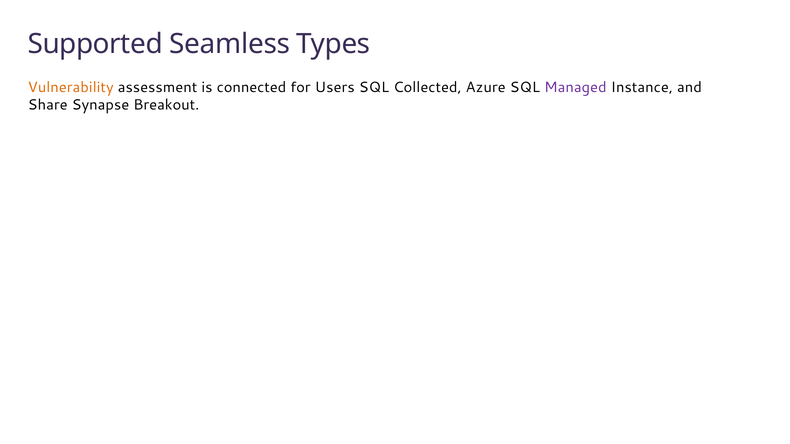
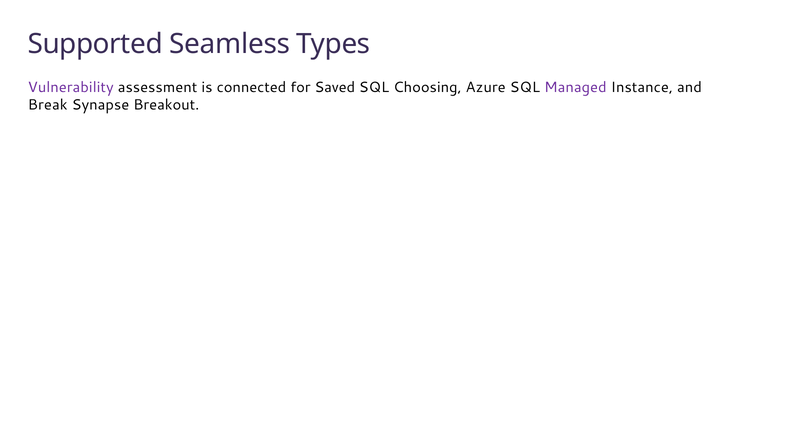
Vulnerability colour: orange -> purple
Users: Users -> Saved
Collected: Collected -> Choosing
Share: Share -> Break
